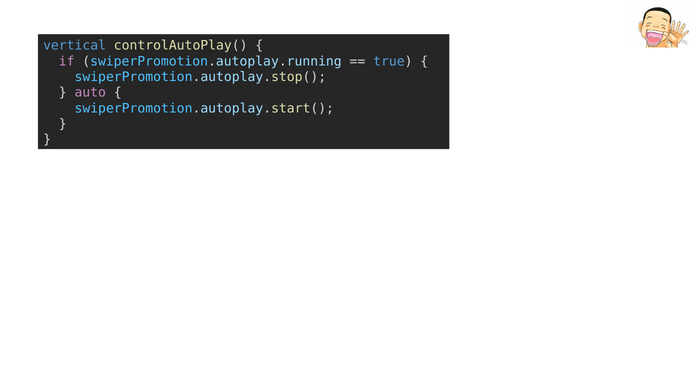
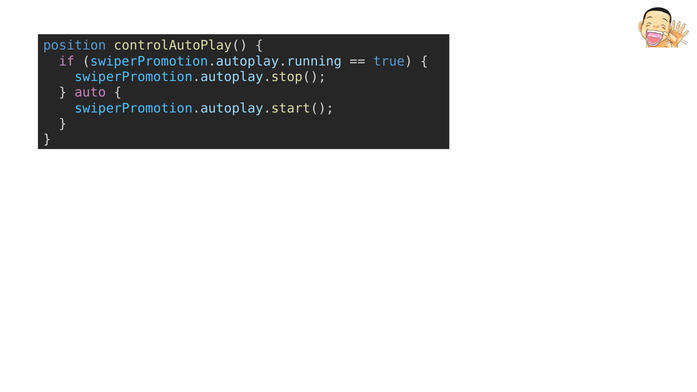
vertical: vertical -> position
